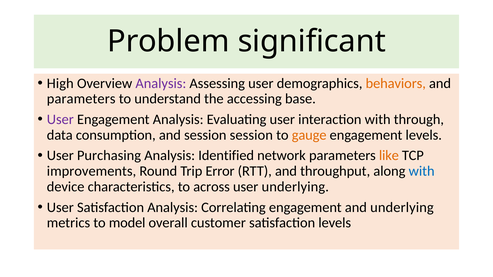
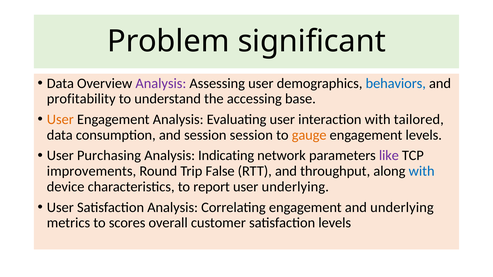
High at (60, 83): High -> Data
behaviors colour: orange -> blue
parameters at (81, 99): parameters -> profitability
User at (60, 120) colour: purple -> orange
through: through -> tailored
Identified: Identified -> Indicating
like colour: orange -> purple
Error: Error -> False
across: across -> report
model: model -> scores
